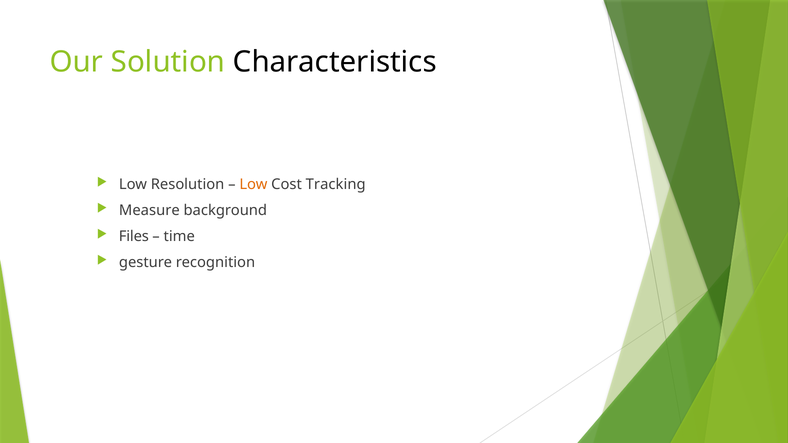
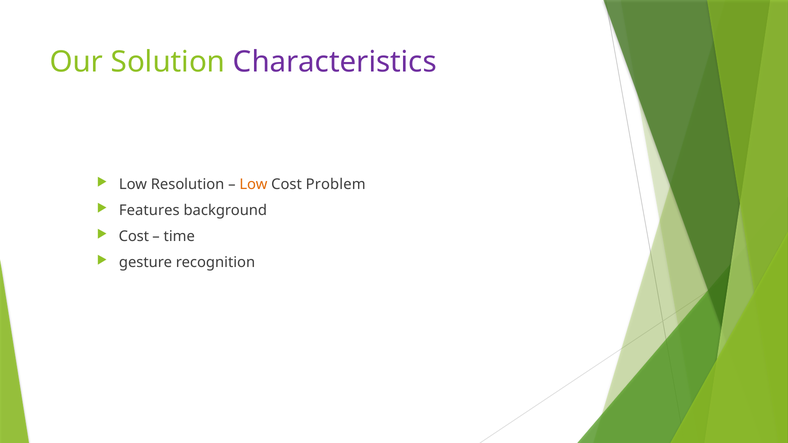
Characteristics colour: black -> purple
Tracking: Tracking -> Problem
Measure: Measure -> Features
Files at (134, 236): Files -> Cost
